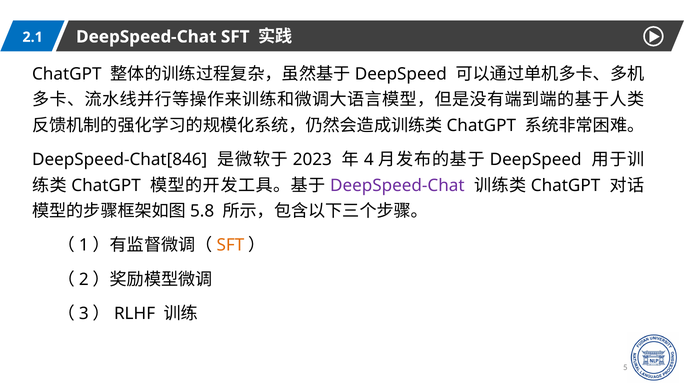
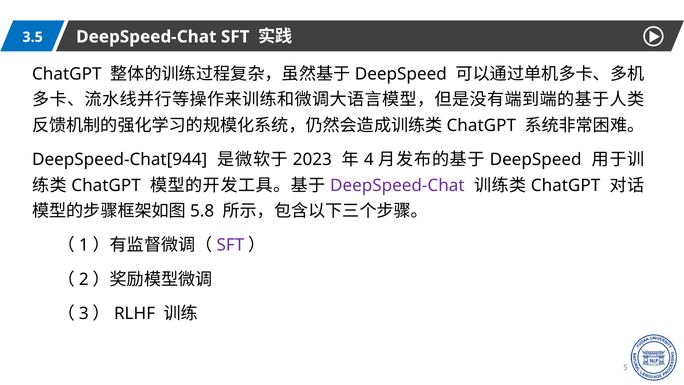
2.1: 2.1 -> 3.5
DeepSpeed-Chat[846: DeepSpeed-Chat[846 -> DeepSpeed-Chat[944
SFT at (230, 245) colour: orange -> purple
